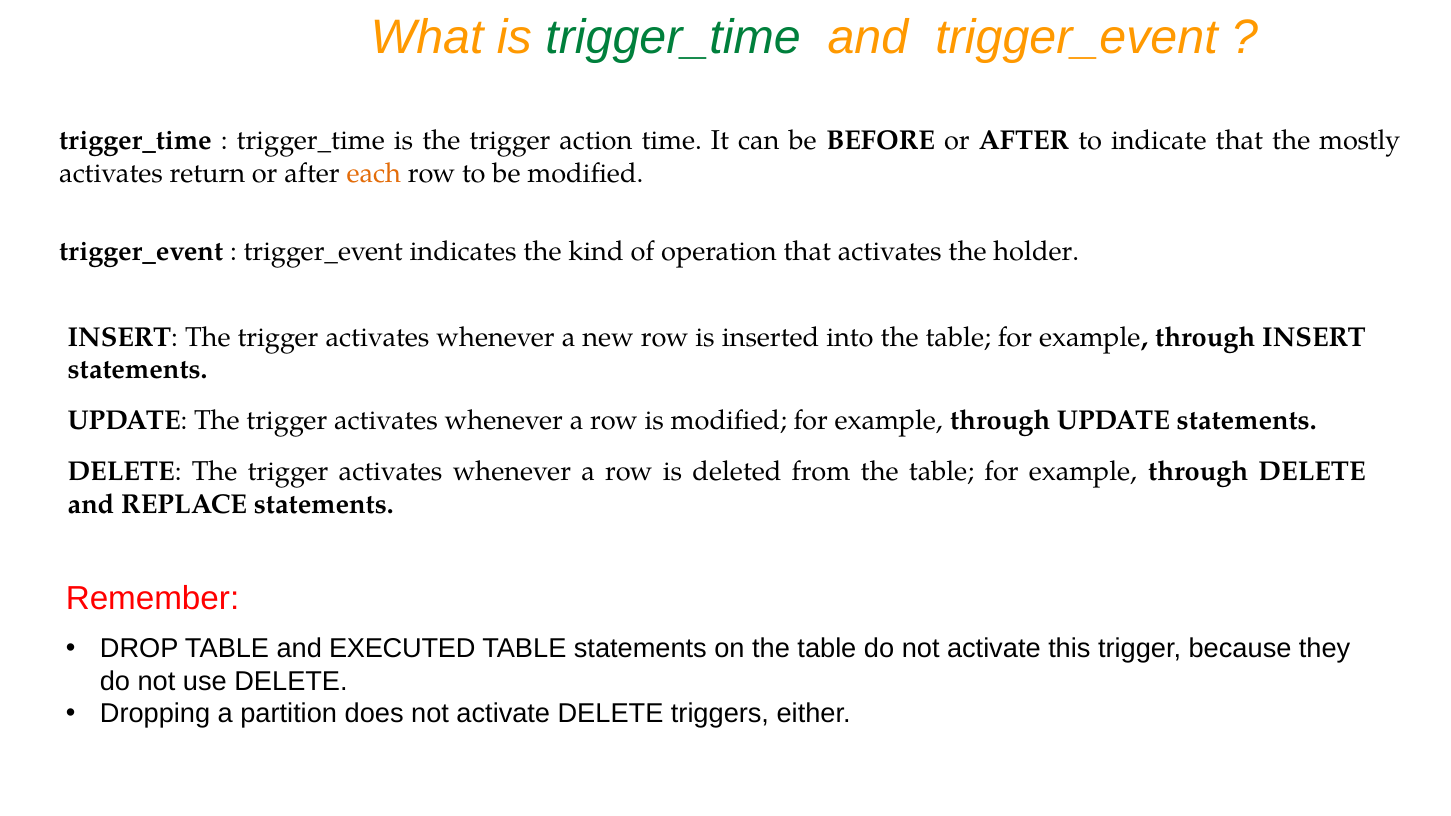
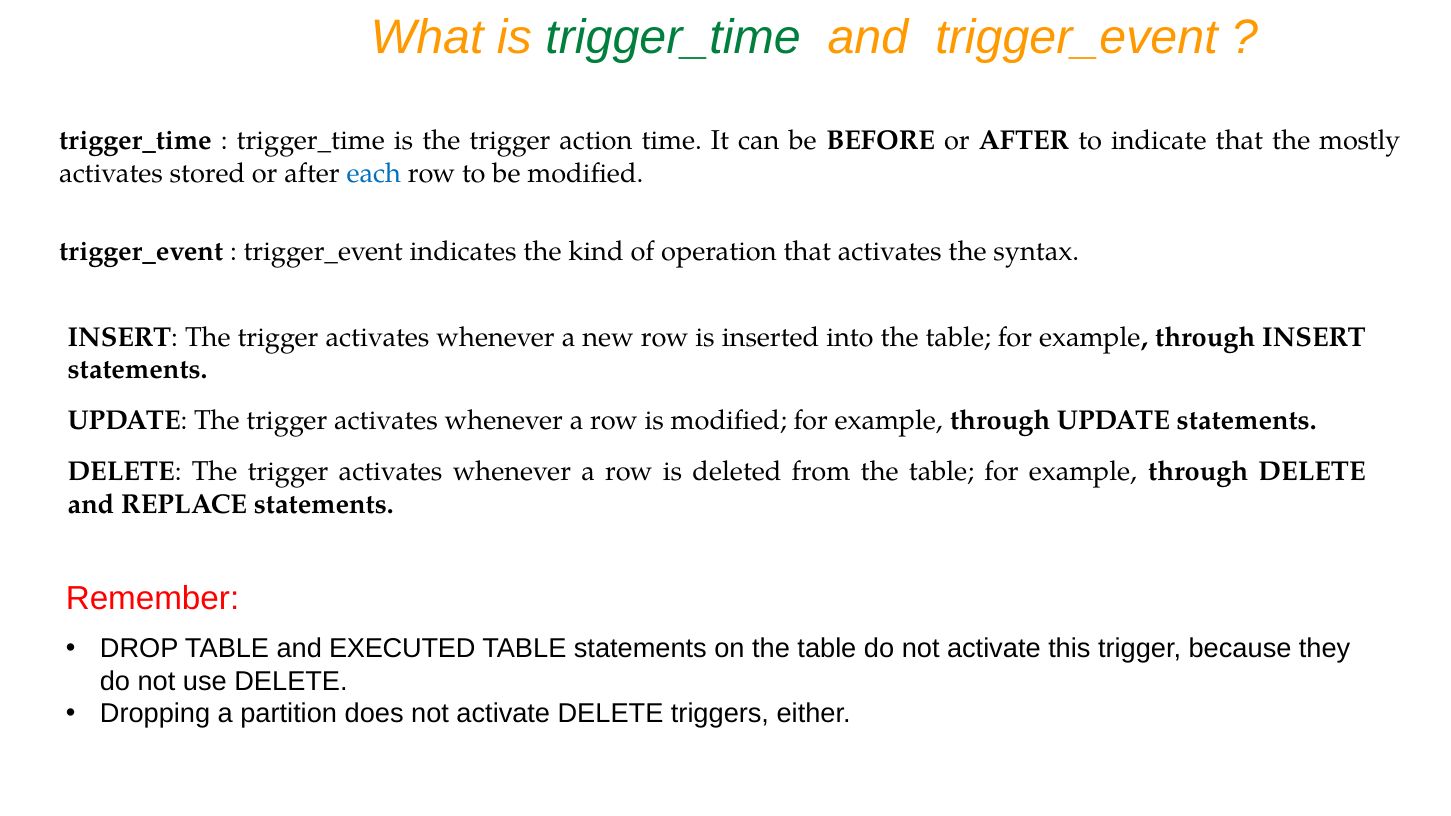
return: return -> stored
each colour: orange -> blue
holder: holder -> syntax
